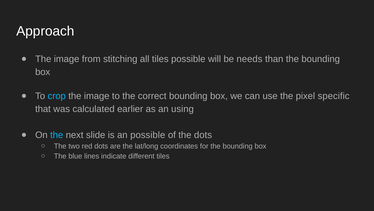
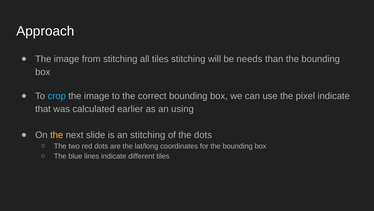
tiles possible: possible -> stitching
pixel specific: specific -> indicate
the at (57, 135) colour: light blue -> yellow
an possible: possible -> stitching
